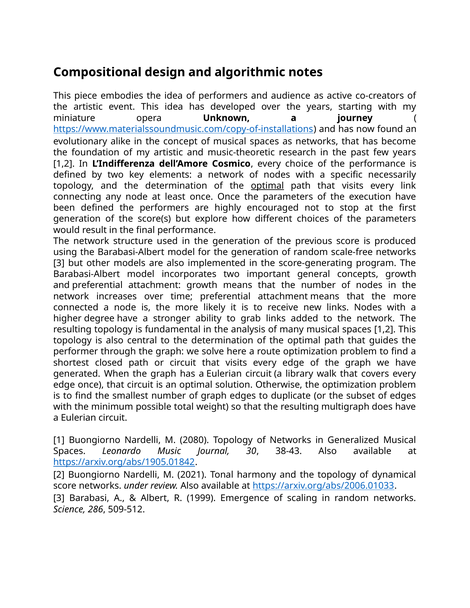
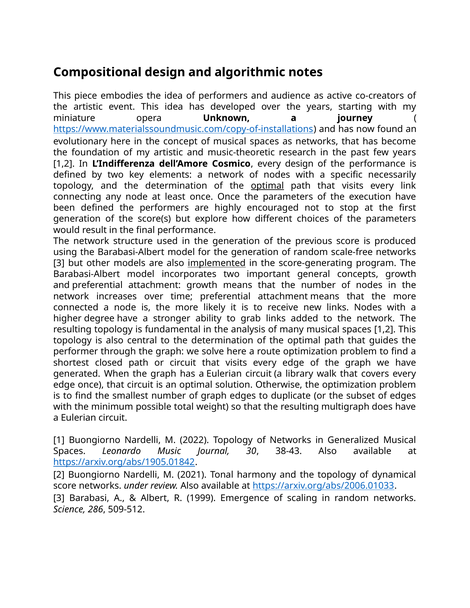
evolutionary alike: alike -> here
every choice: choice -> design
implemented underline: none -> present
2080: 2080 -> 2022
